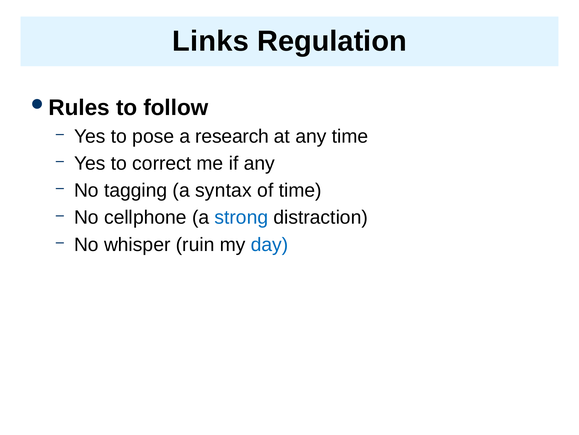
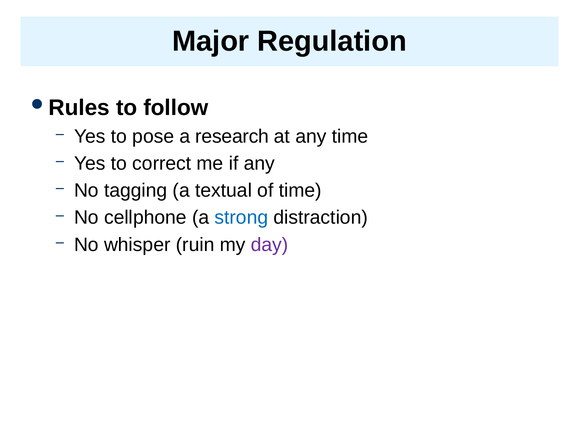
Links: Links -> Major
syntax: syntax -> textual
day colour: blue -> purple
